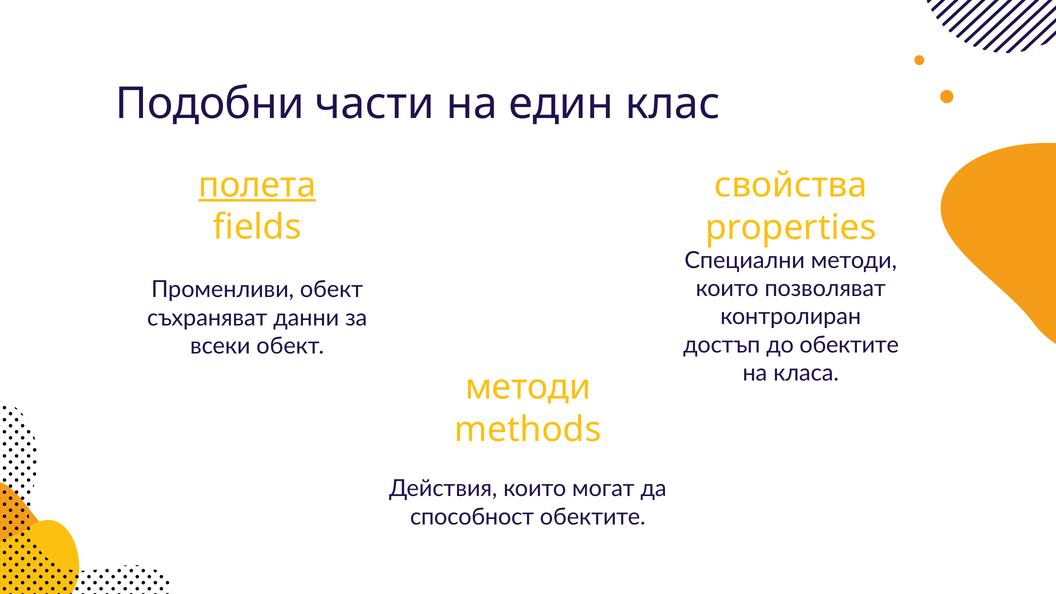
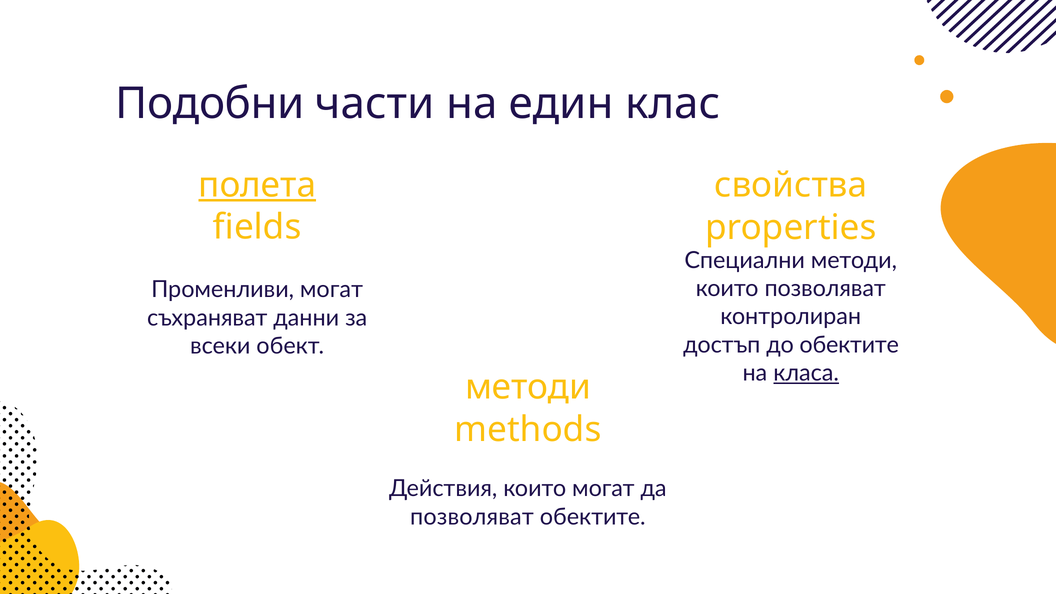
Променливи обект: обект -> могат
класа underline: none -> present
способност at (472, 517): способност -> позволяват
